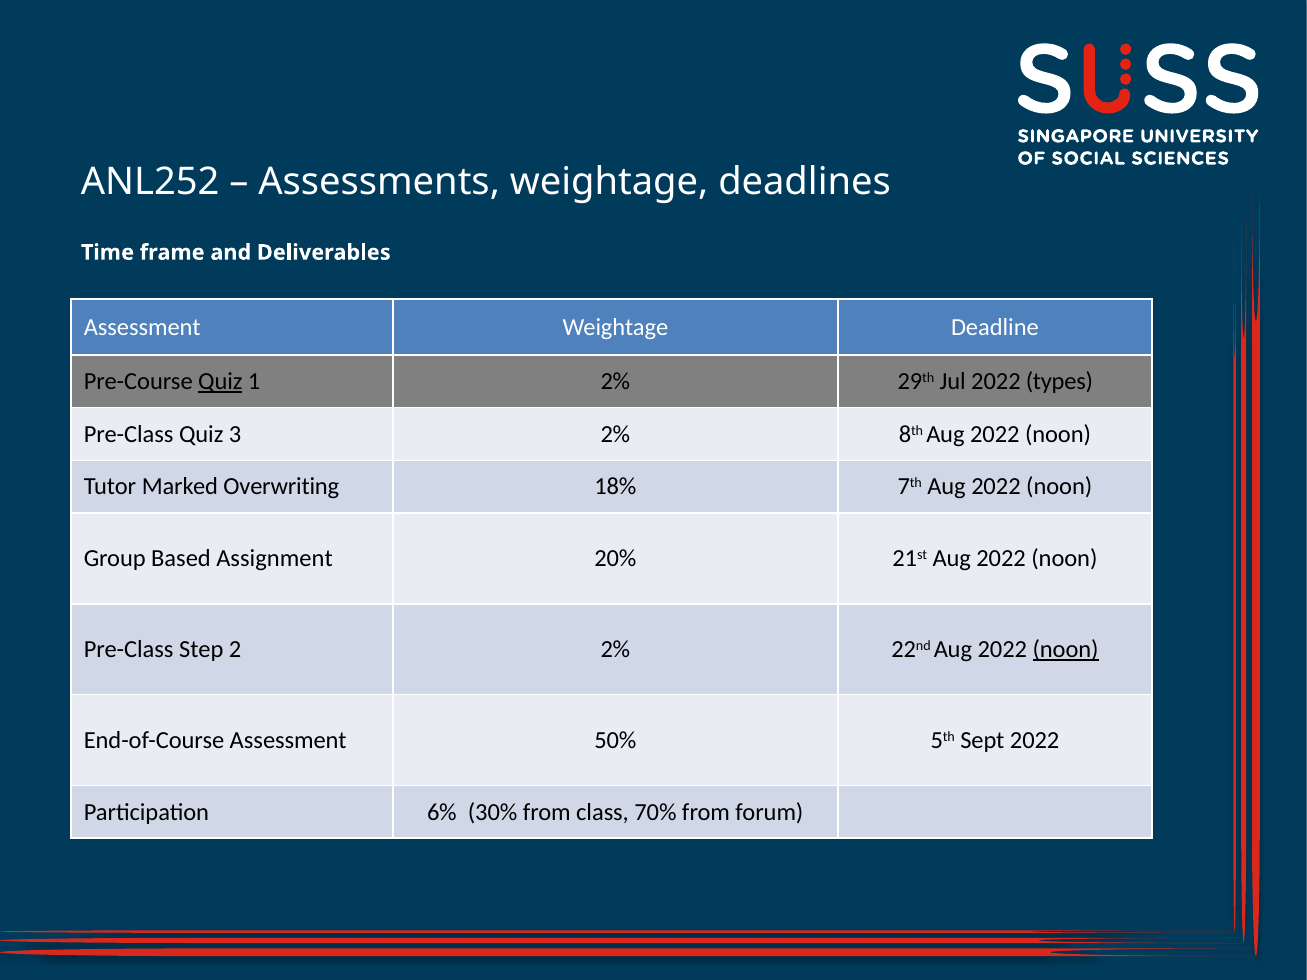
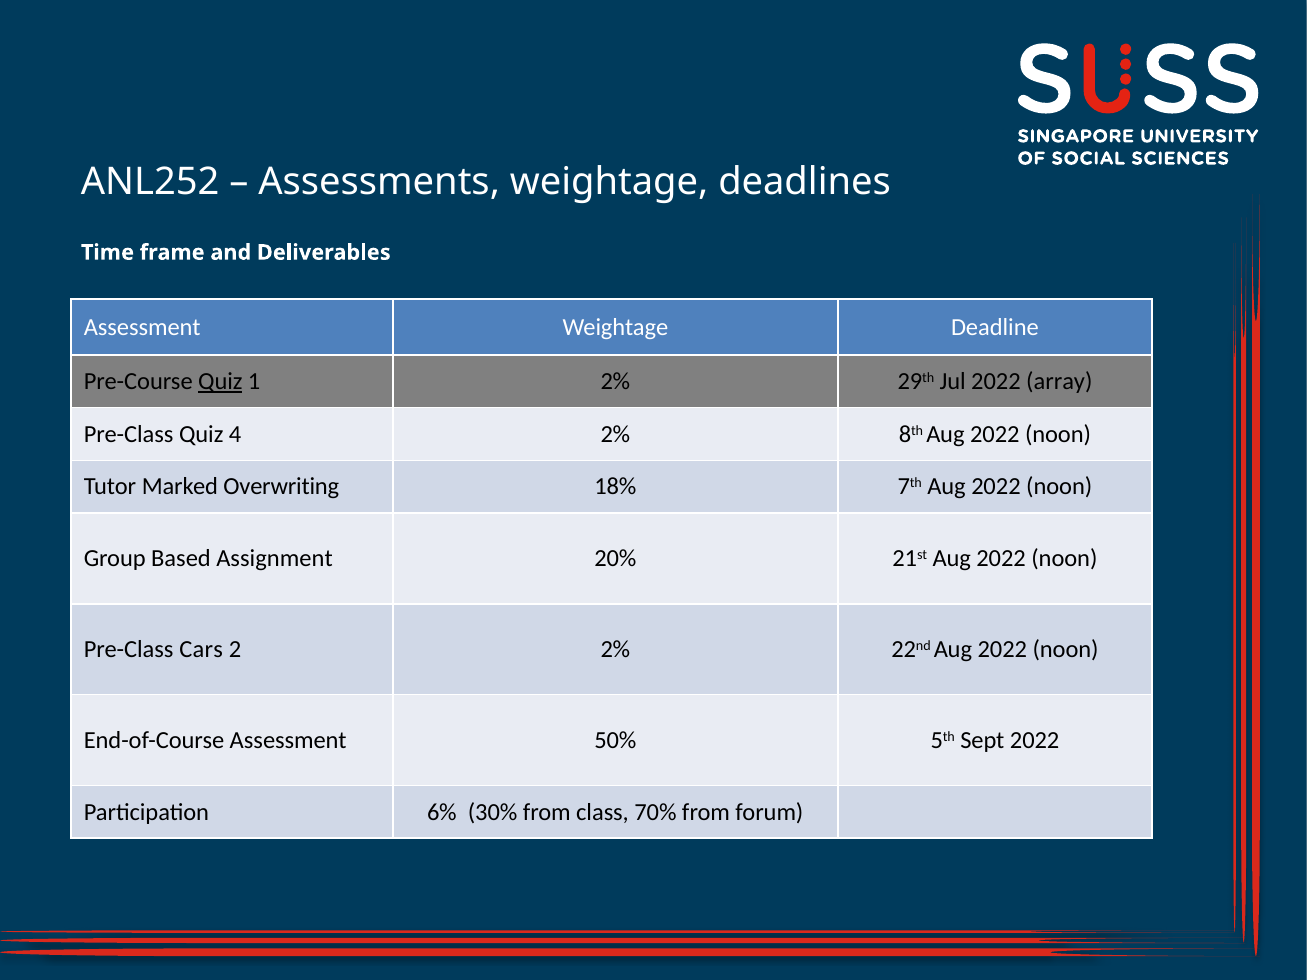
types: types -> array
3: 3 -> 4
Step: Step -> Cars
noon at (1066, 650) underline: present -> none
